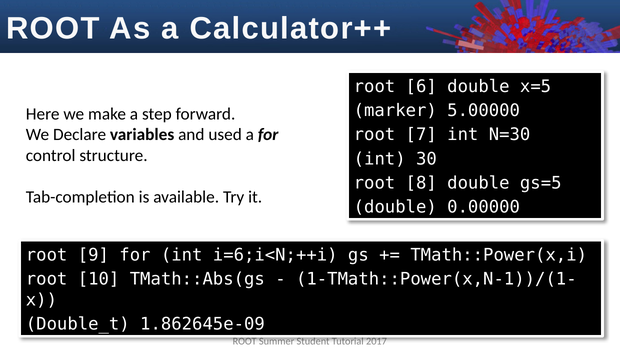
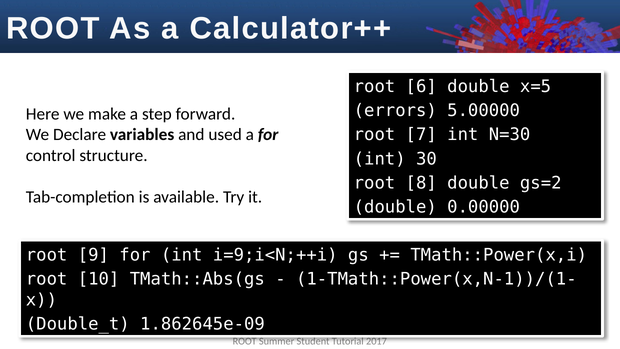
marker: marker -> errors
gs=5: gs=5 -> gs=2
i=6;i<N;++i: i=6;i<N;++i -> i=9;i<N;++i
